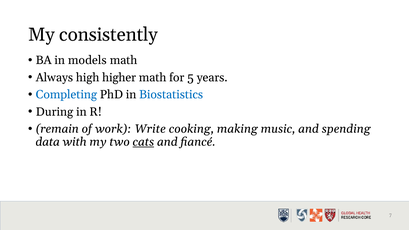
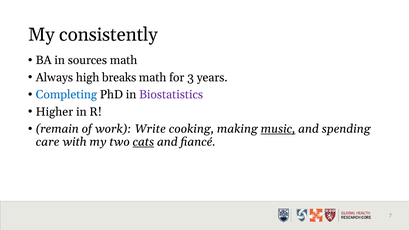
models: models -> sources
higher: higher -> breaks
5: 5 -> 3
Biostatistics colour: blue -> purple
During: During -> Higher
music underline: none -> present
data: data -> care
